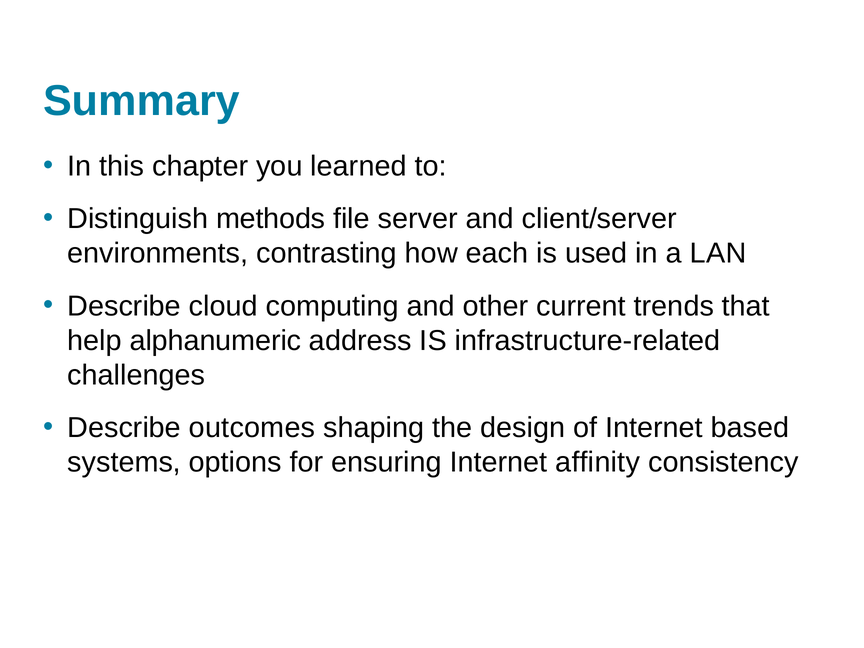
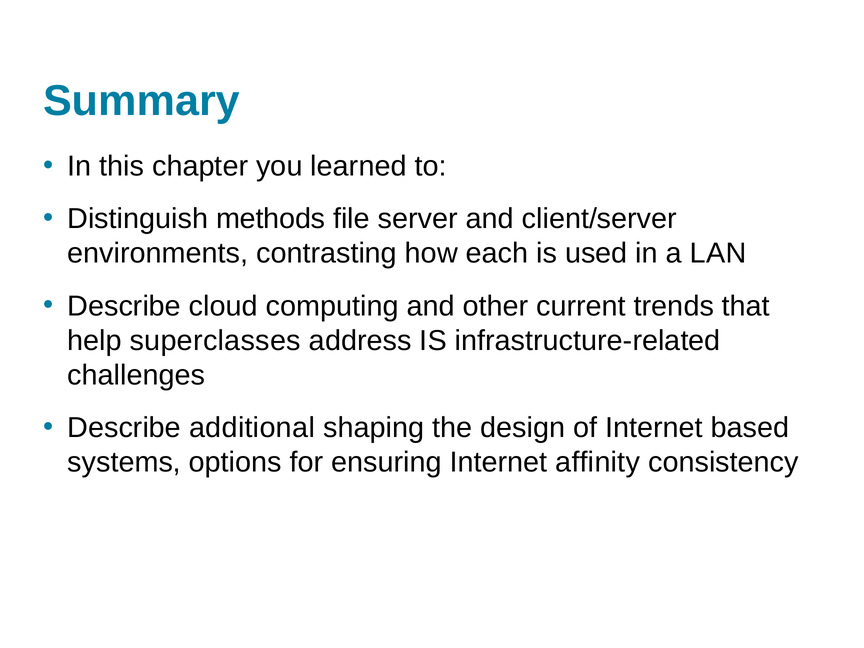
alphanumeric: alphanumeric -> superclasses
outcomes: outcomes -> additional
